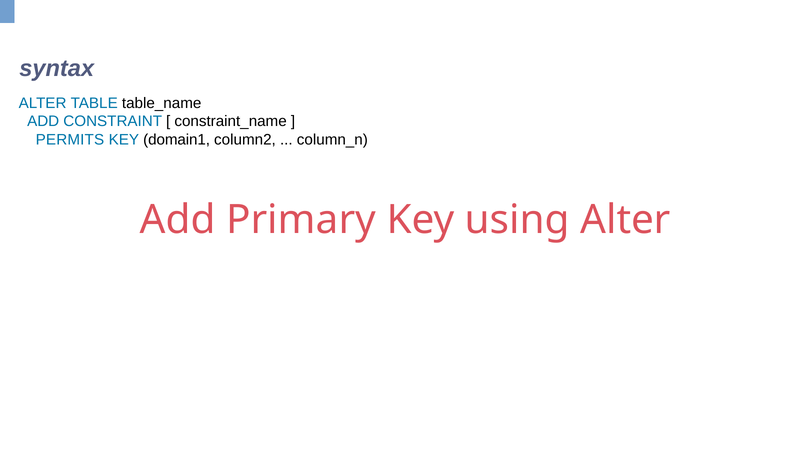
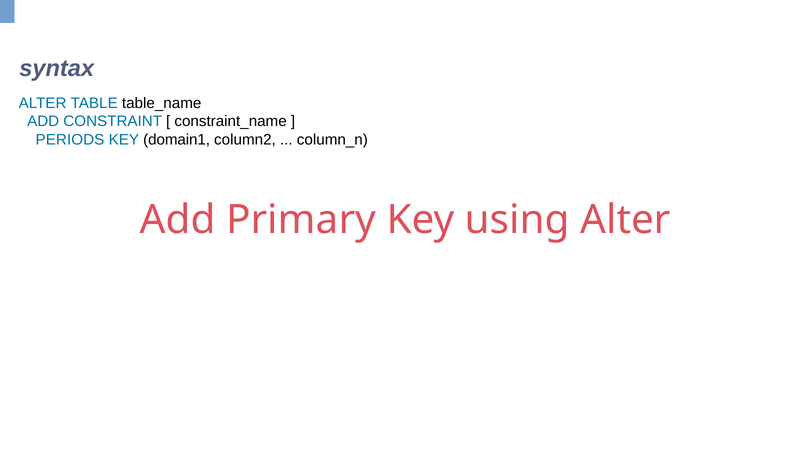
PERMITS: PERMITS -> PERIODS
